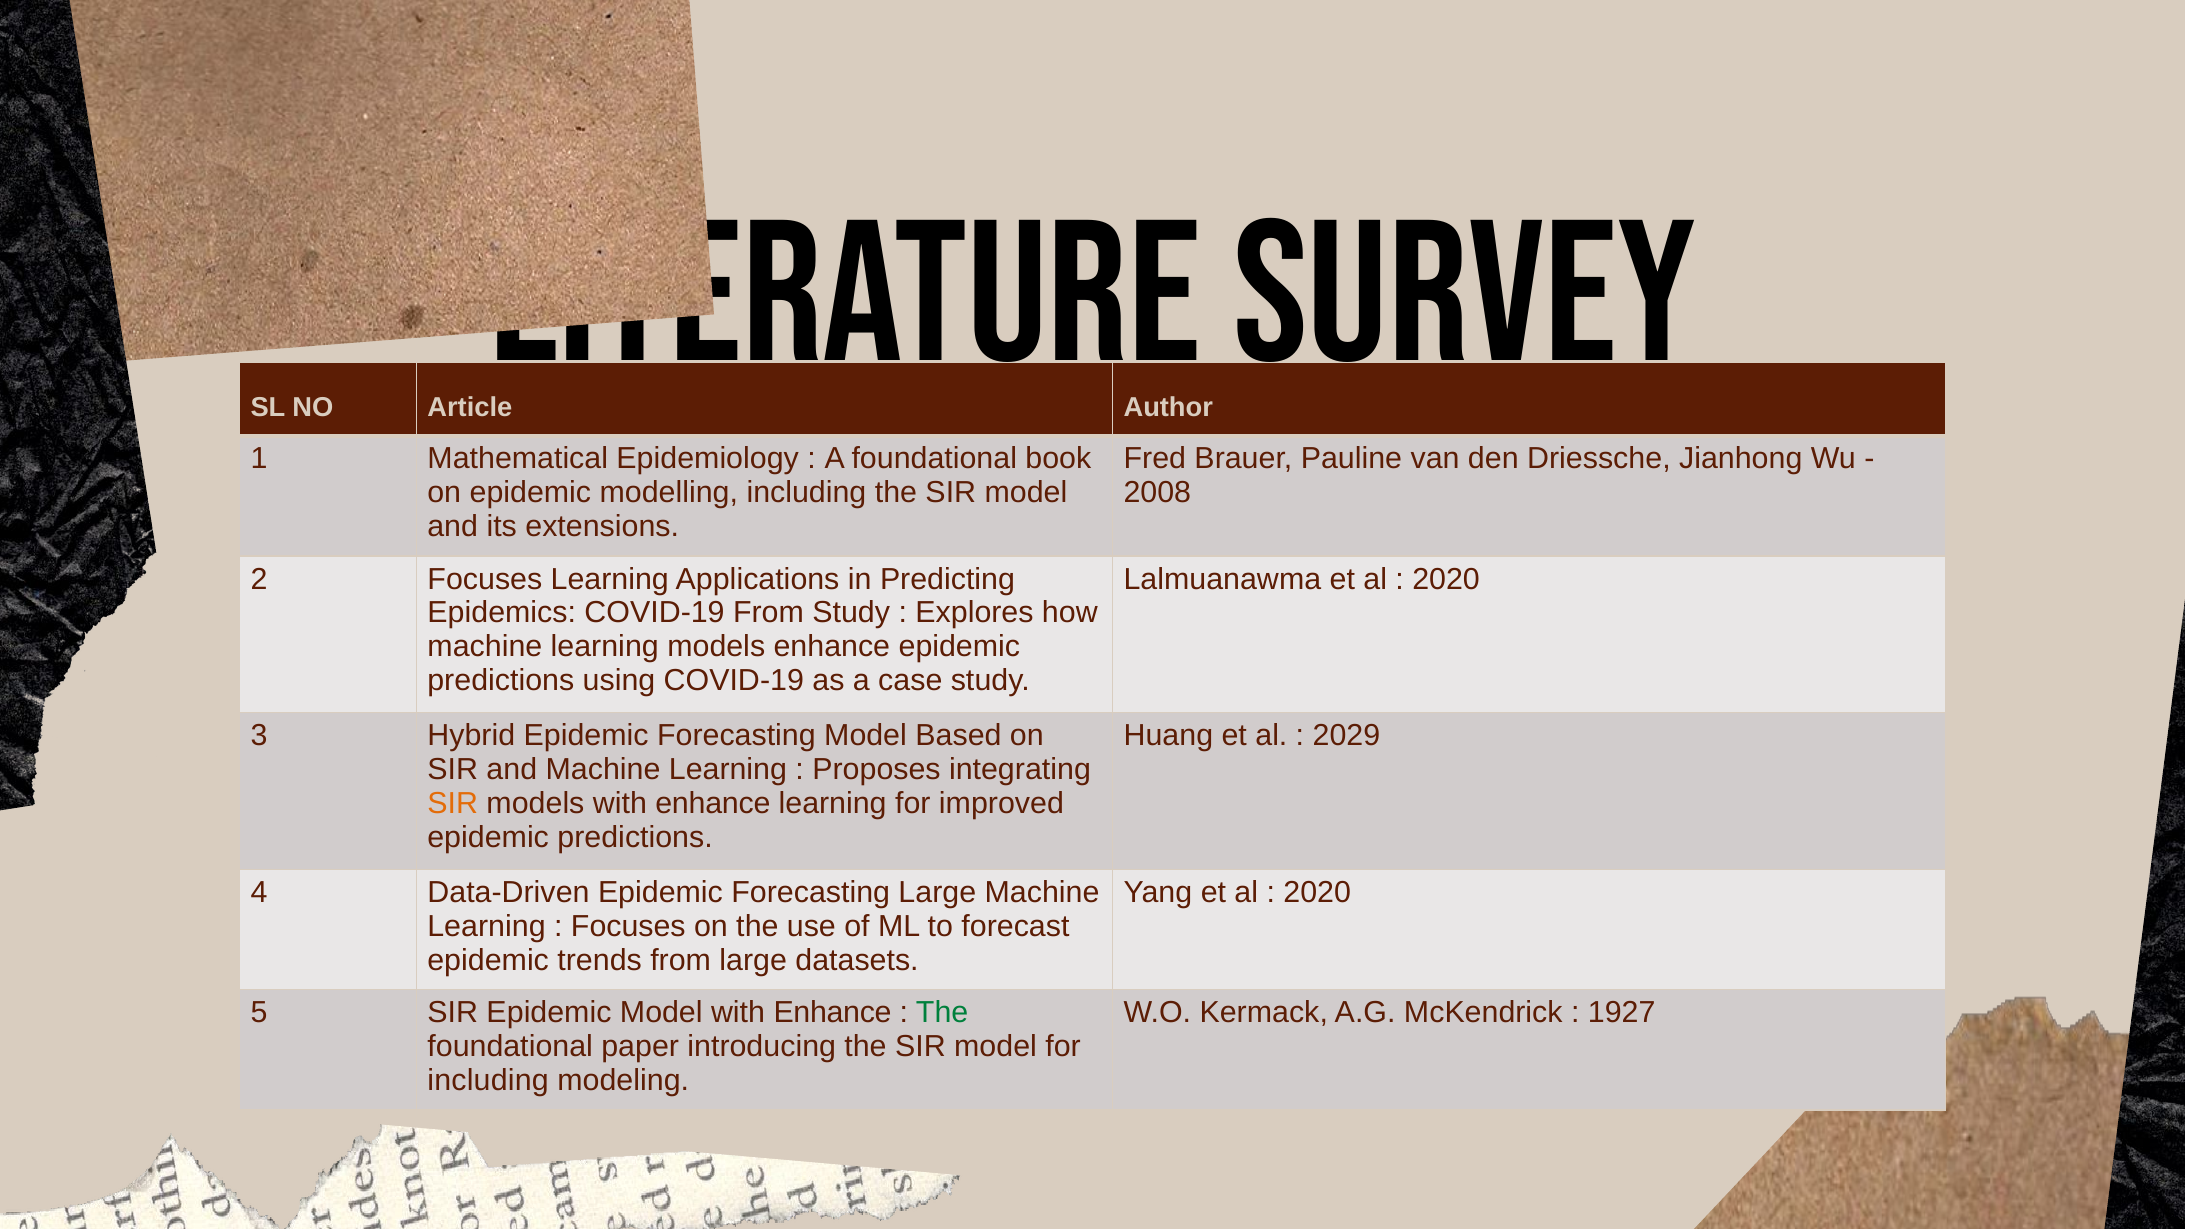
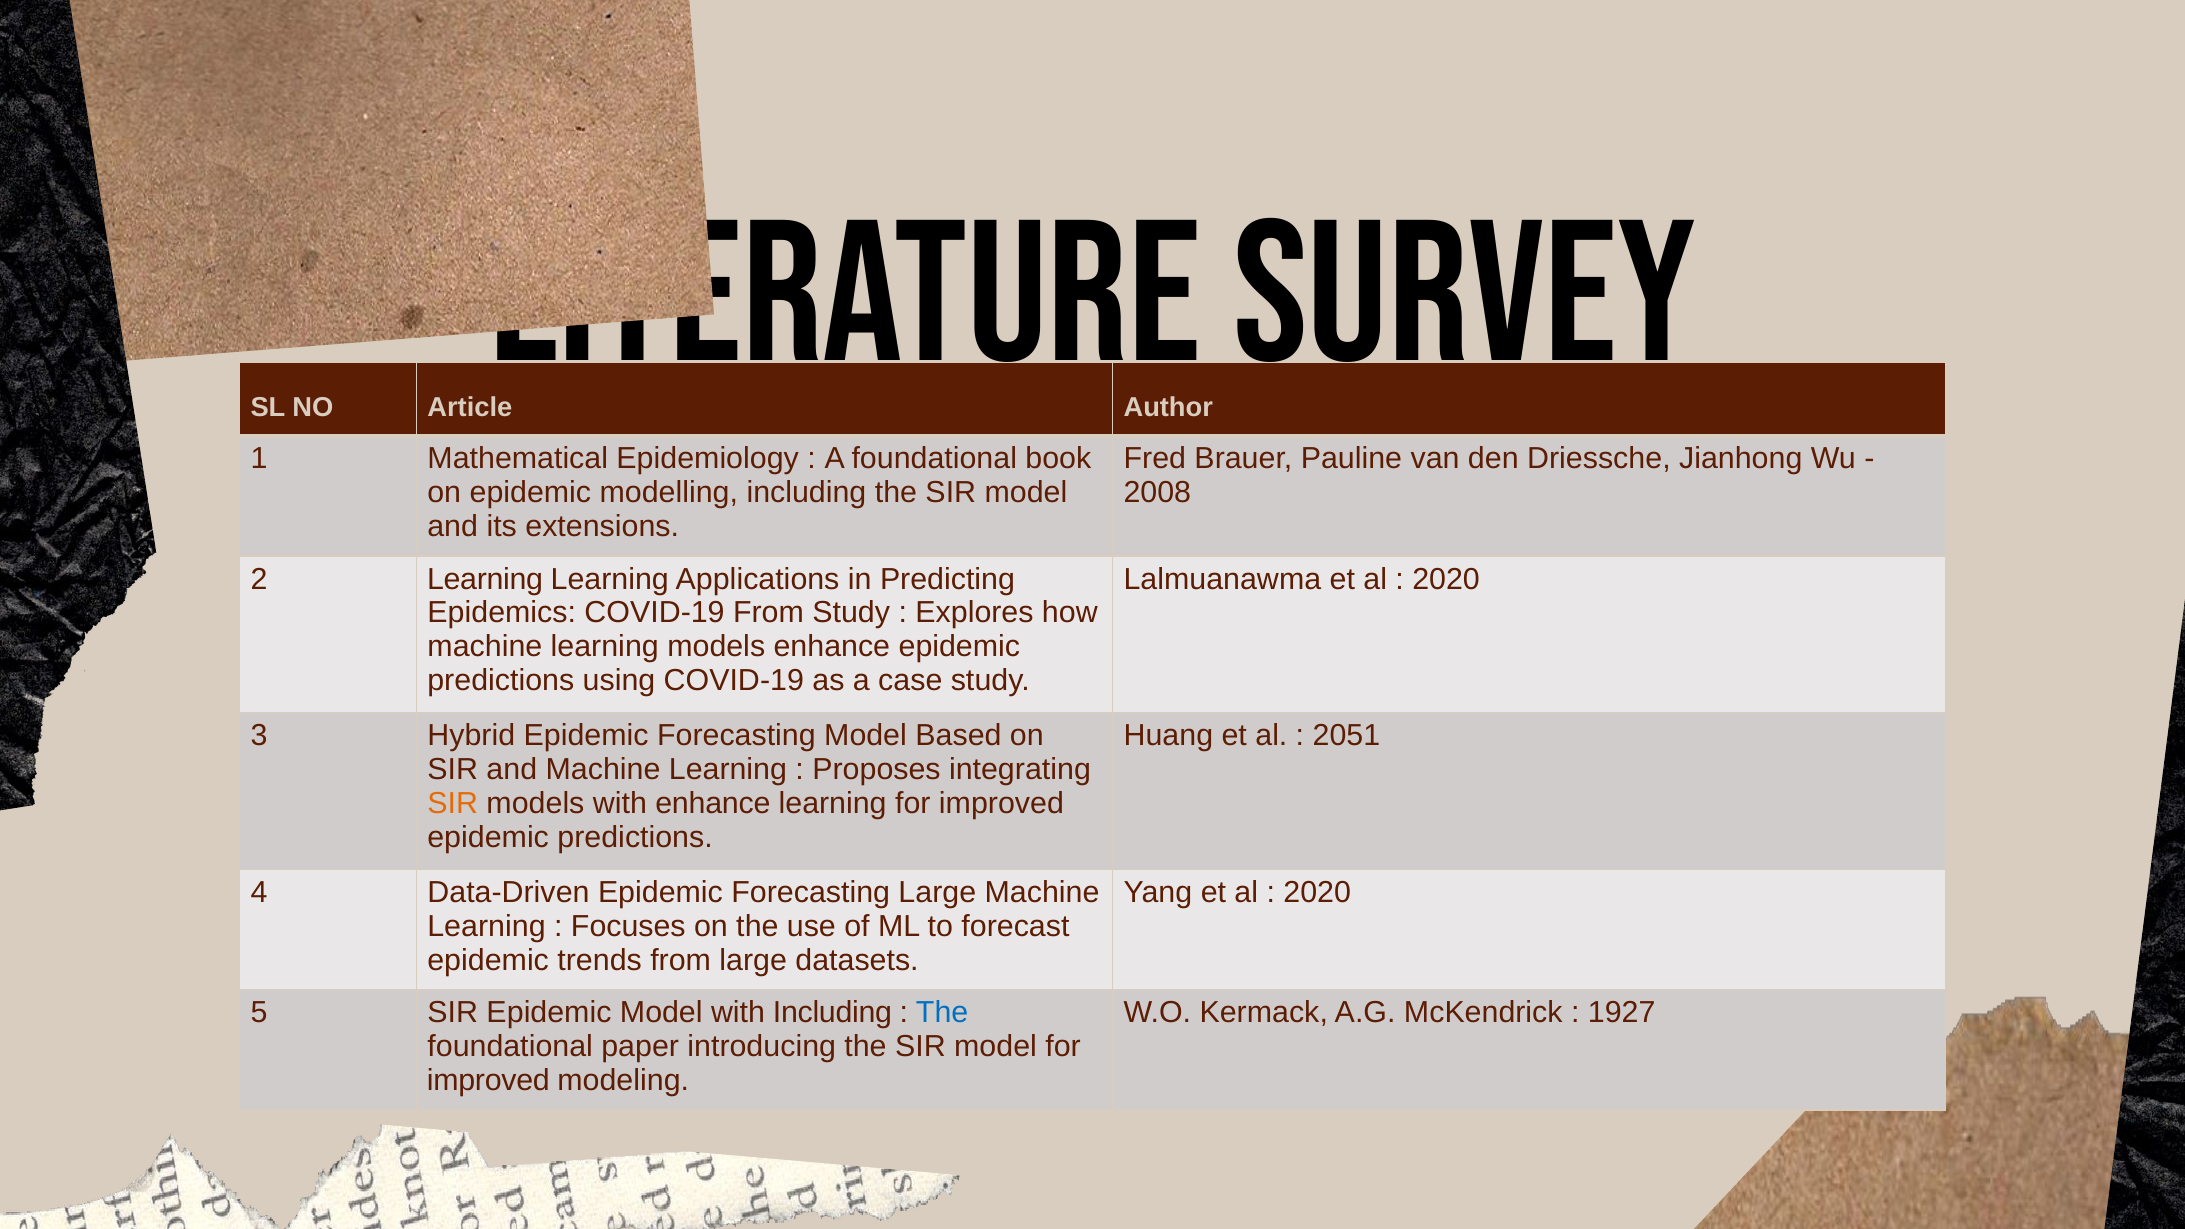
2 Focuses: Focuses -> Learning
2029: 2029 -> 2051
Model with Enhance: Enhance -> Including
The at (942, 1013) colour: green -> blue
including at (488, 1080): including -> improved
